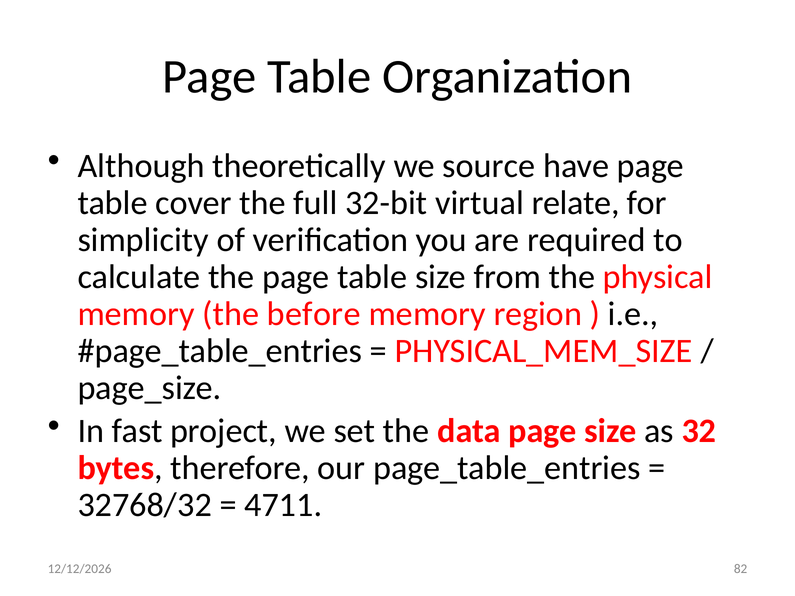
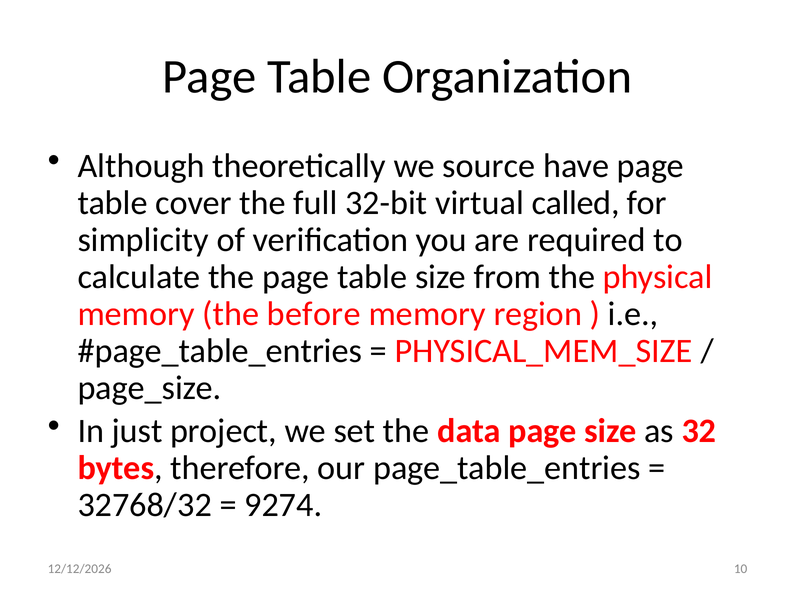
relate: relate -> called
fast: fast -> just
4711: 4711 -> 9274
82: 82 -> 10
